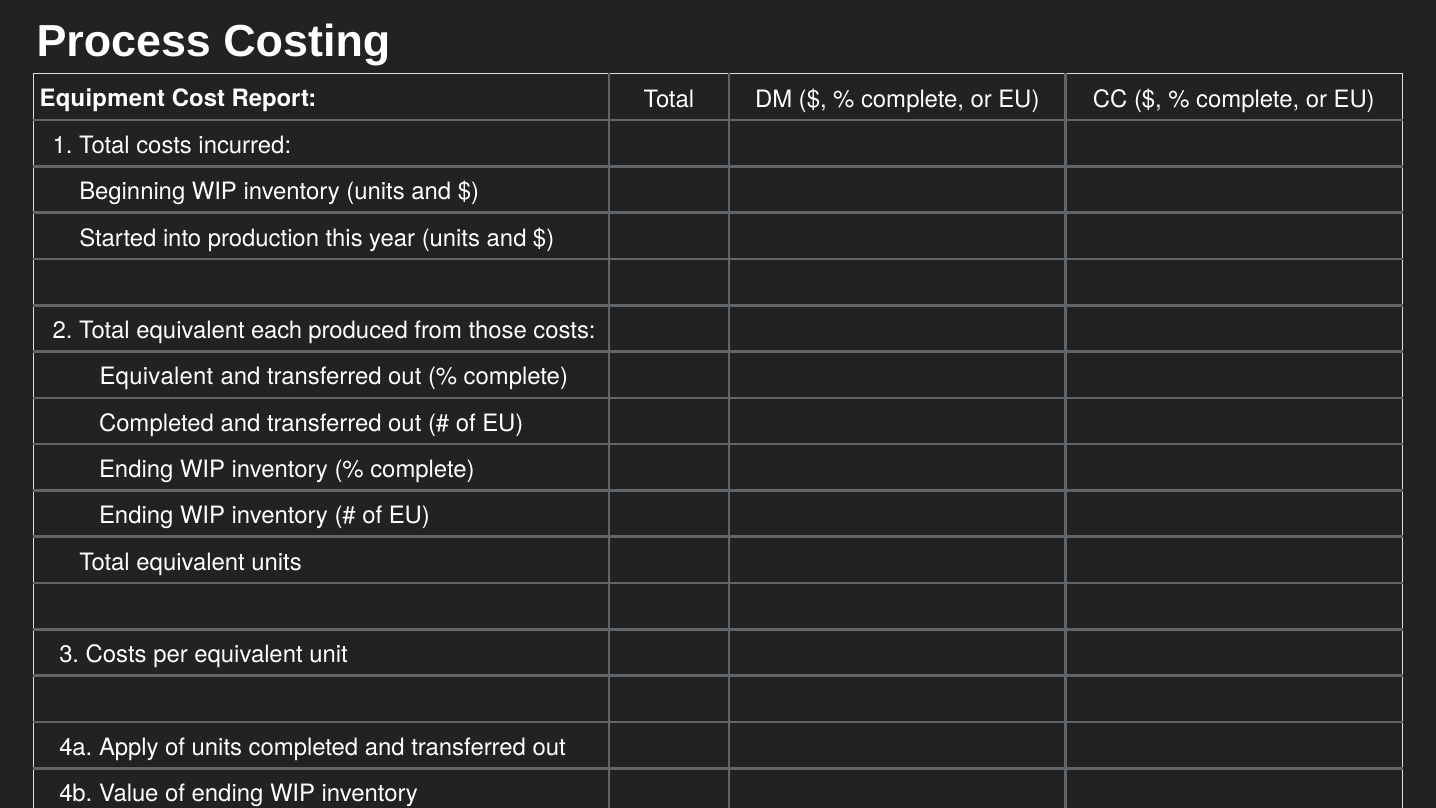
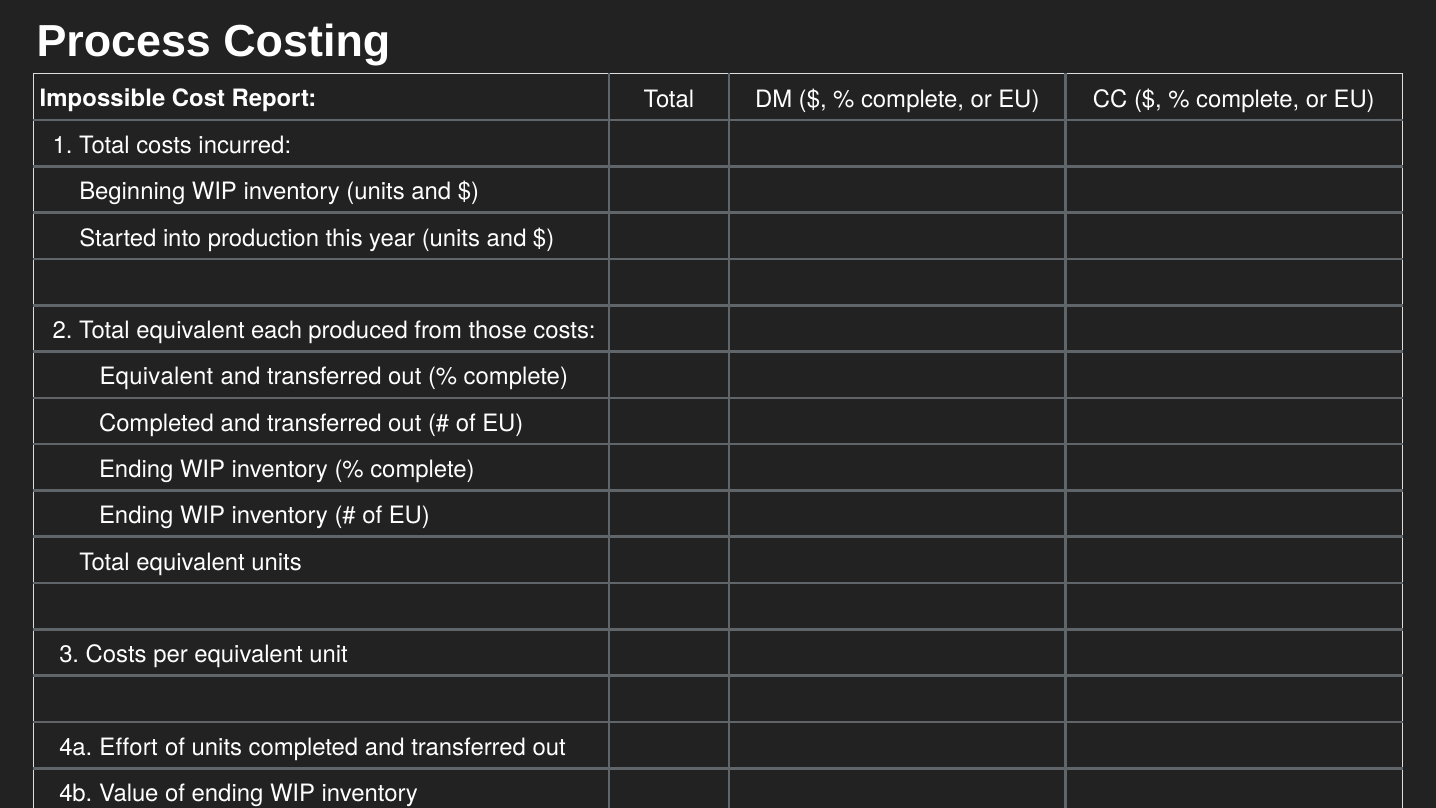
Equipment: Equipment -> Impossible
Apply: Apply -> Effort
